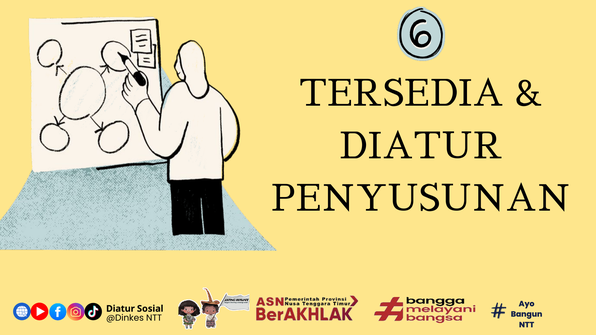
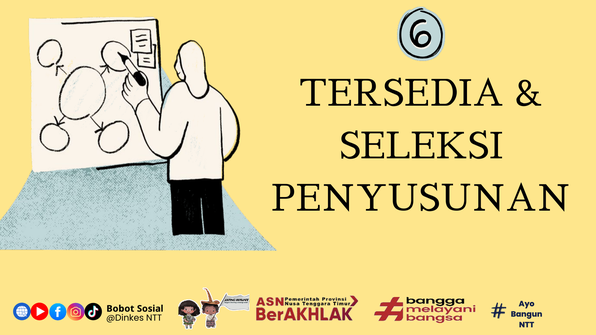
DIATUR at (421, 146): DIATUR -> SELEKSI
Diatur at (120, 309): Diatur -> Bobot
